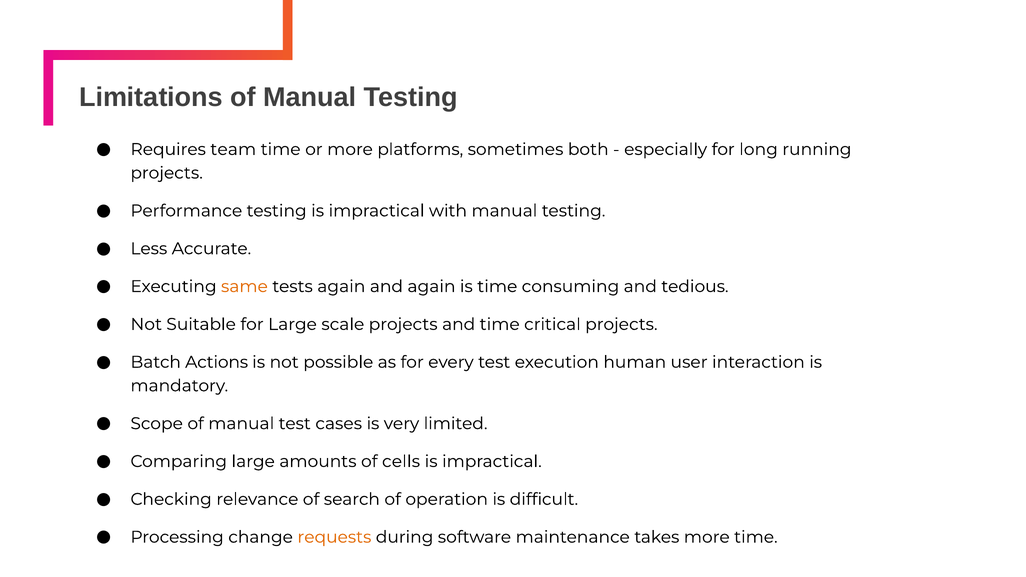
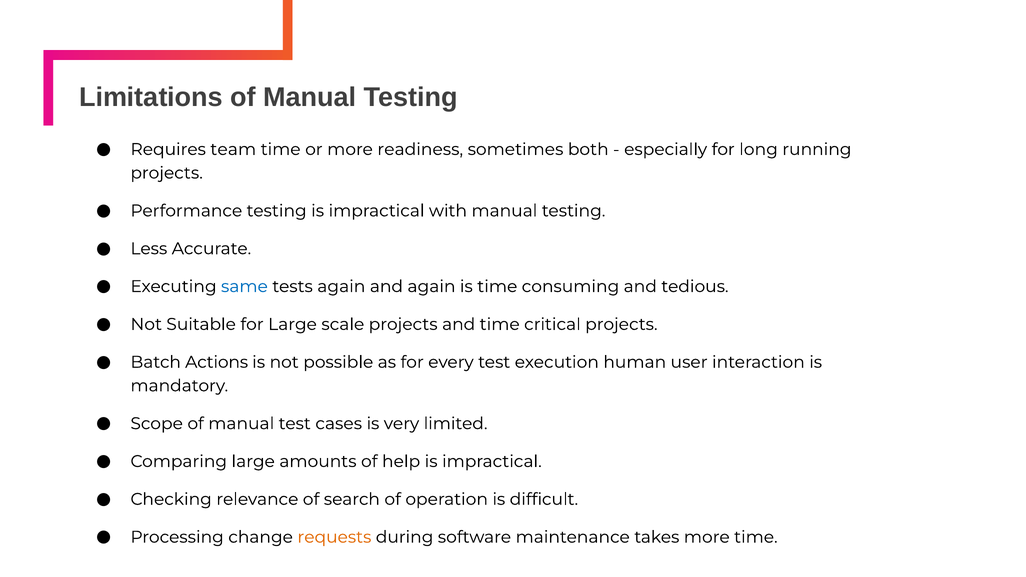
platforms: platforms -> readiness
same colour: orange -> blue
cells: cells -> help
